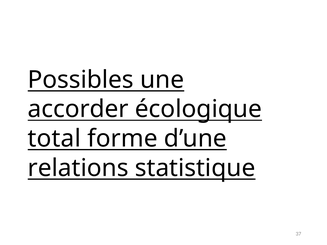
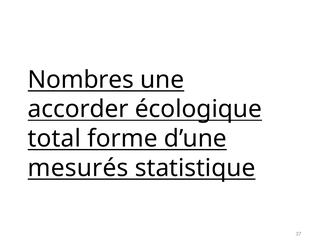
Possibles: Possibles -> Nombres
relations: relations -> mesurés
